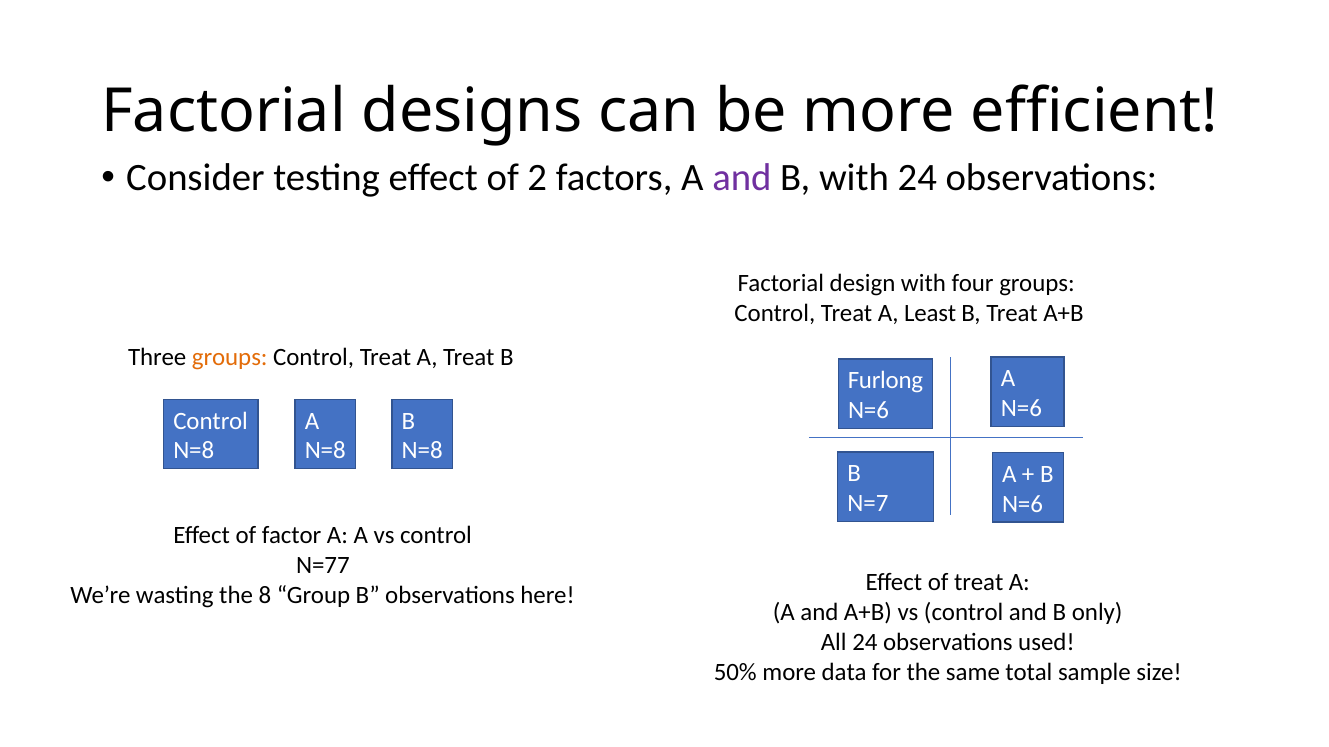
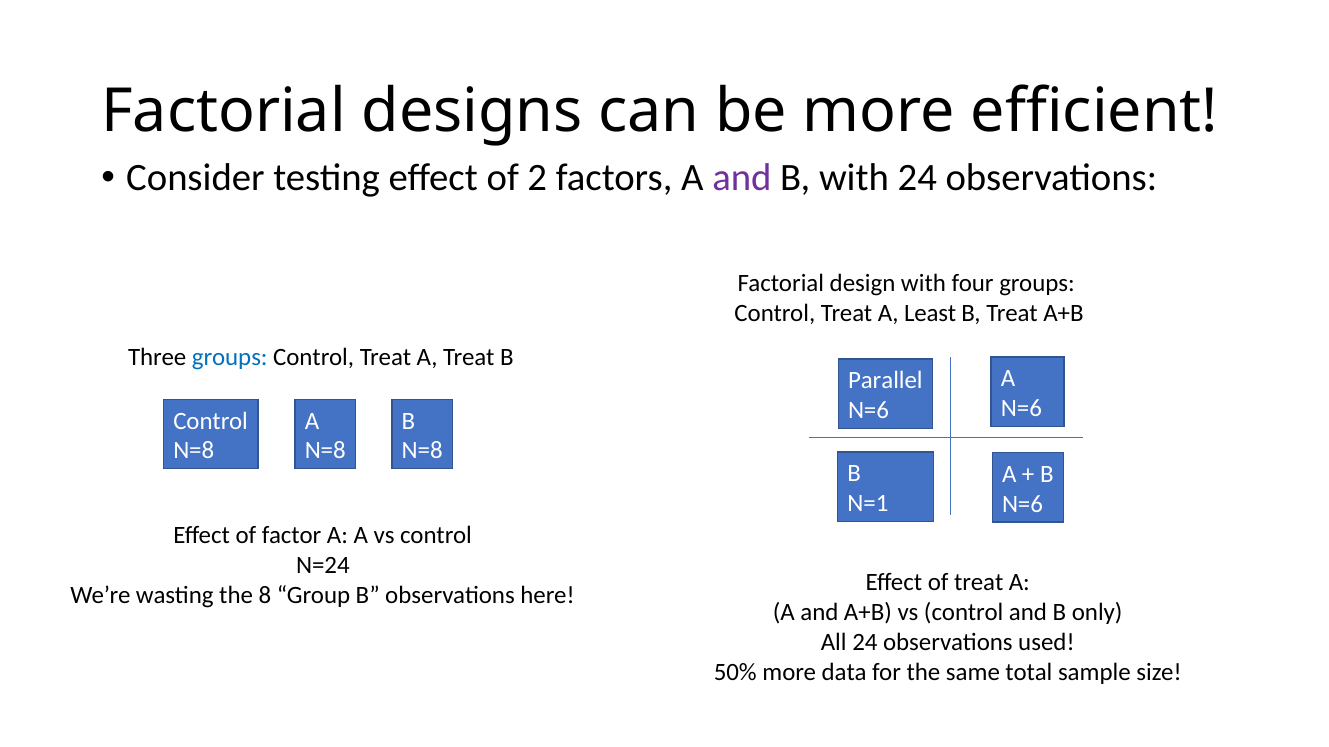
groups at (230, 358) colour: orange -> blue
Furlong: Furlong -> Parallel
N=7: N=7 -> N=1
N=77: N=77 -> N=24
